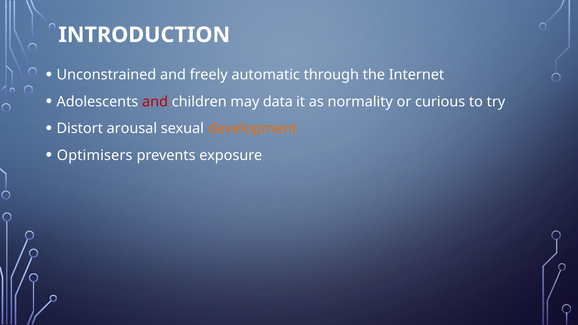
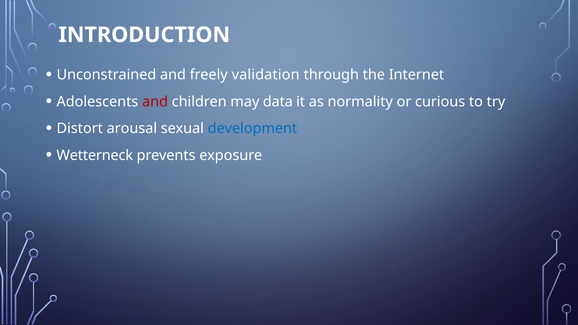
automatic: automatic -> validation
development colour: orange -> blue
Optimisers: Optimisers -> Wetterneck
